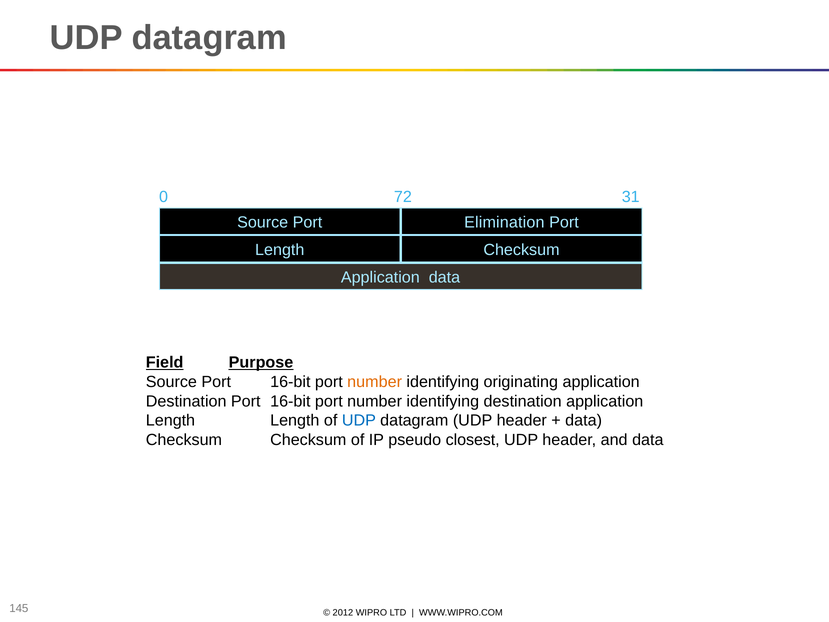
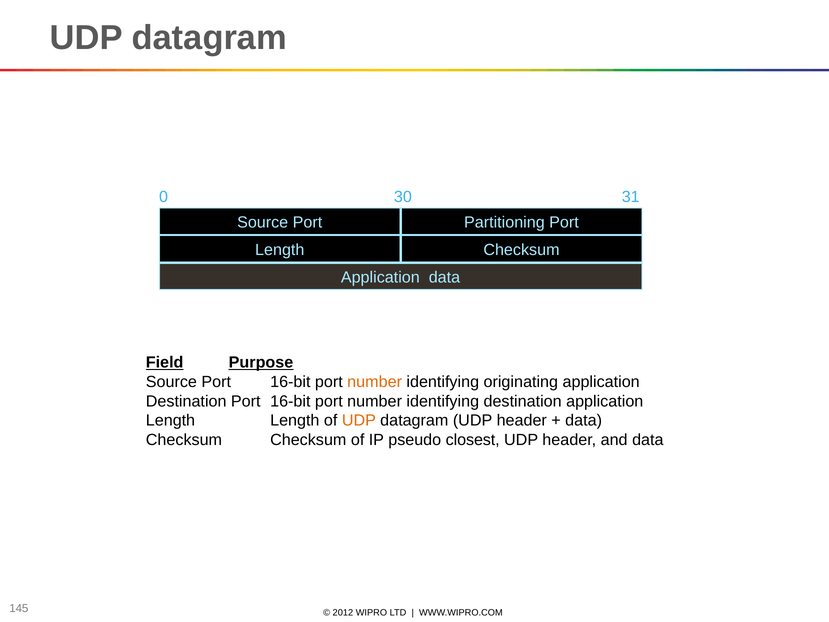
72: 72 -> 30
Elimination: Elimination -> Partitioning
UDP at (359, 420) colour: blue -> orange
